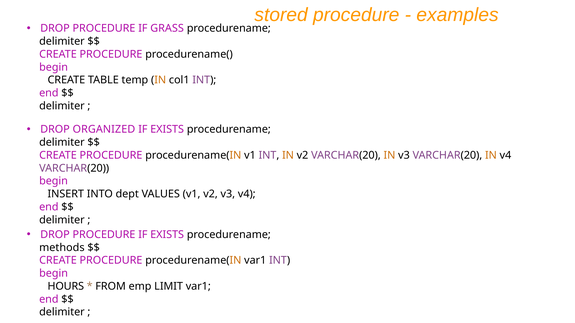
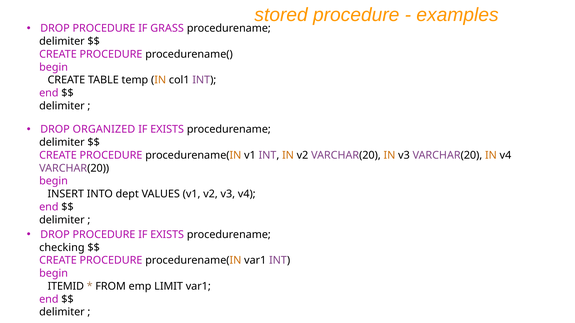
methods: methods -> checking
HOURS: HOURS -> ITEMID
